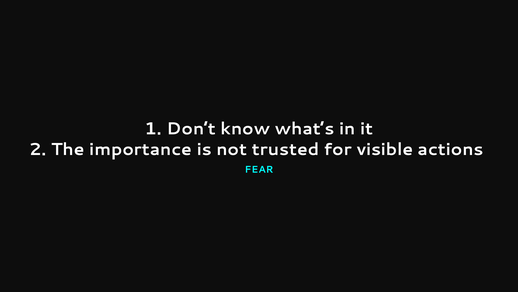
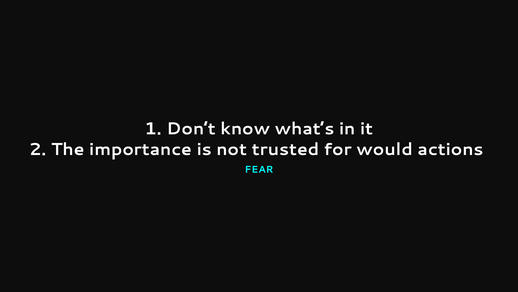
visible: visible -> would
